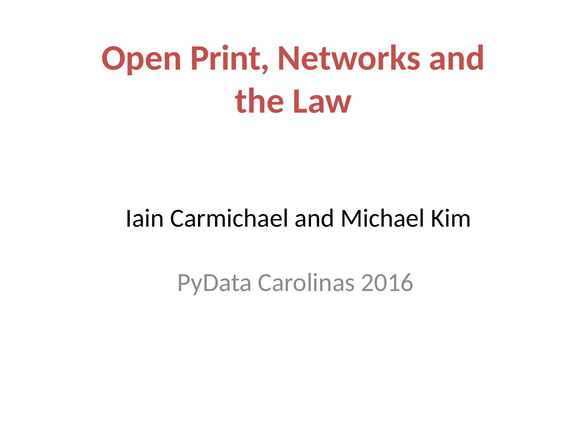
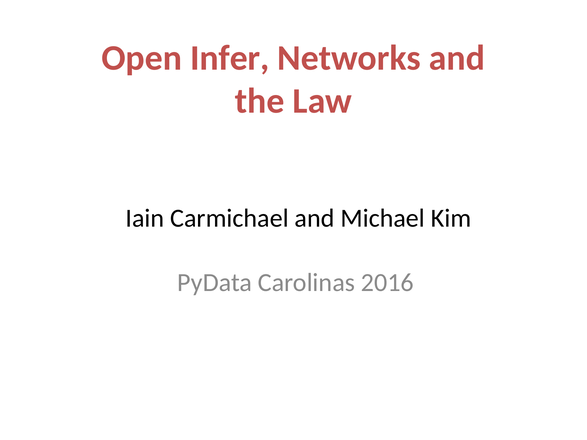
Print: Print -> Infer
